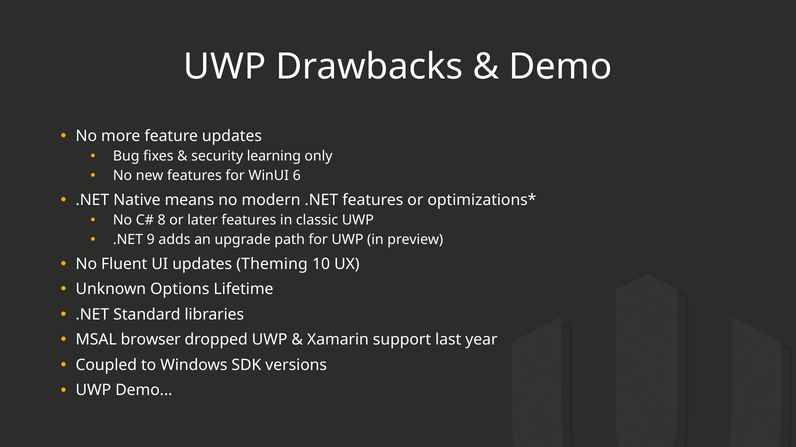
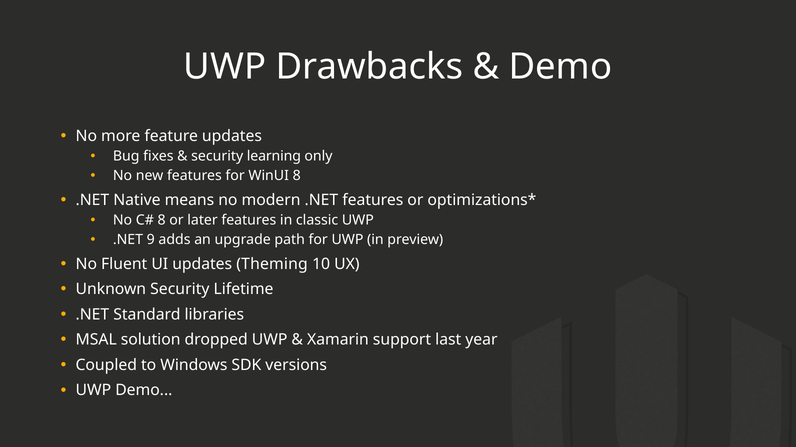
WinUI 6: 6 -> 8
Unknown Options: Options -> Security
browser: browser -> solution
